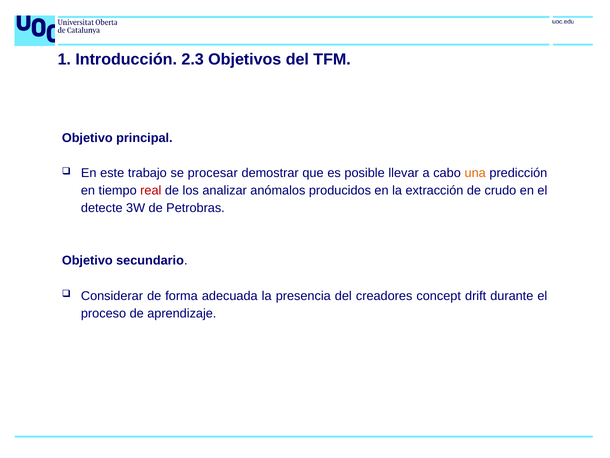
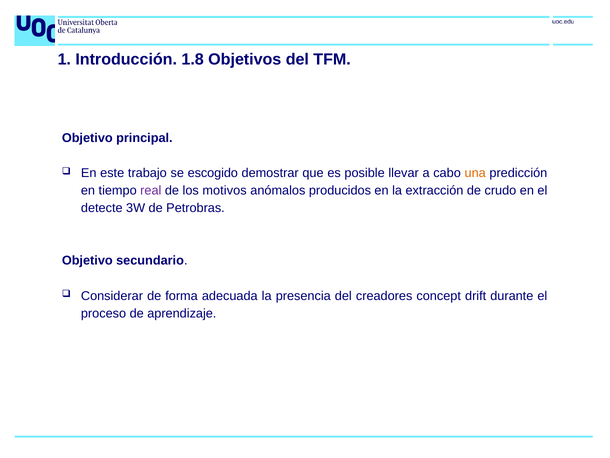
2.3: 2.3 -> 1.8
procesar: procesar -> escogido
real colour: red -> purple
analizar: analizar -> motivos
